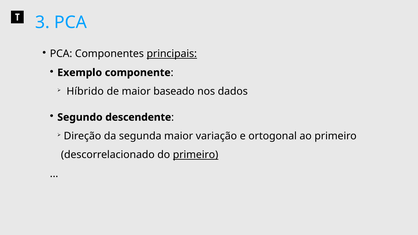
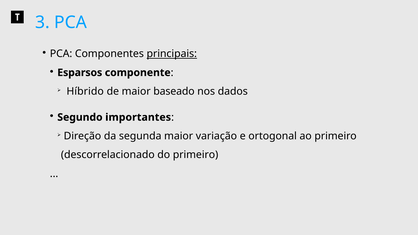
Exemplo: Exemplo -> Esparsos
descendente: descendente -> importantes
primeiro at (196, 155) underline: present -> none
